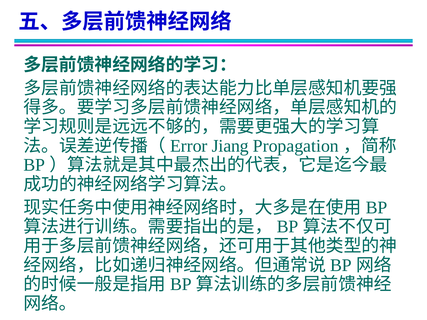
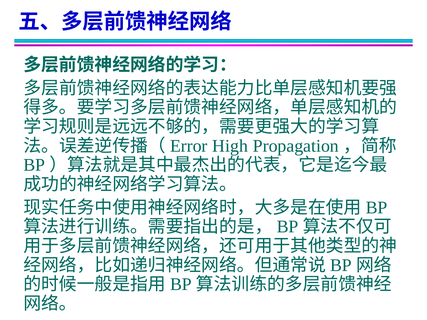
Jiang: Jiang -> High
